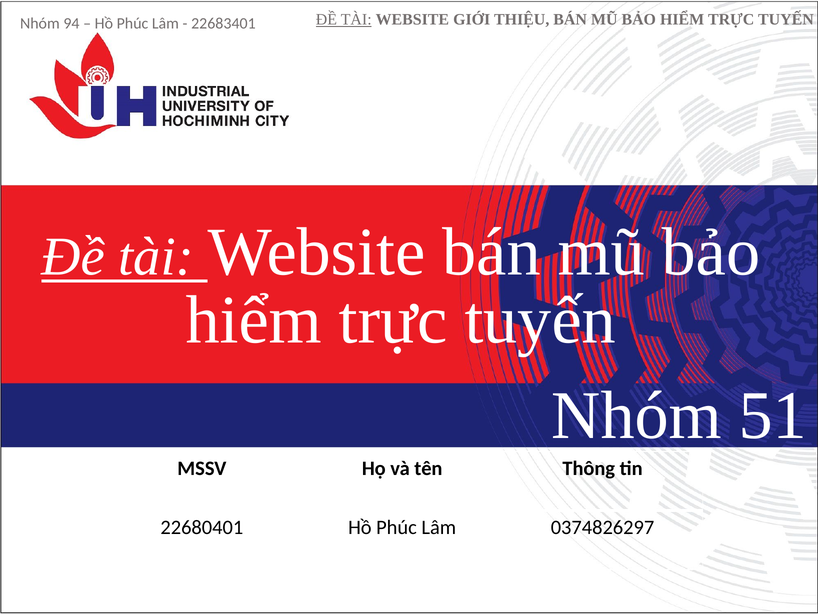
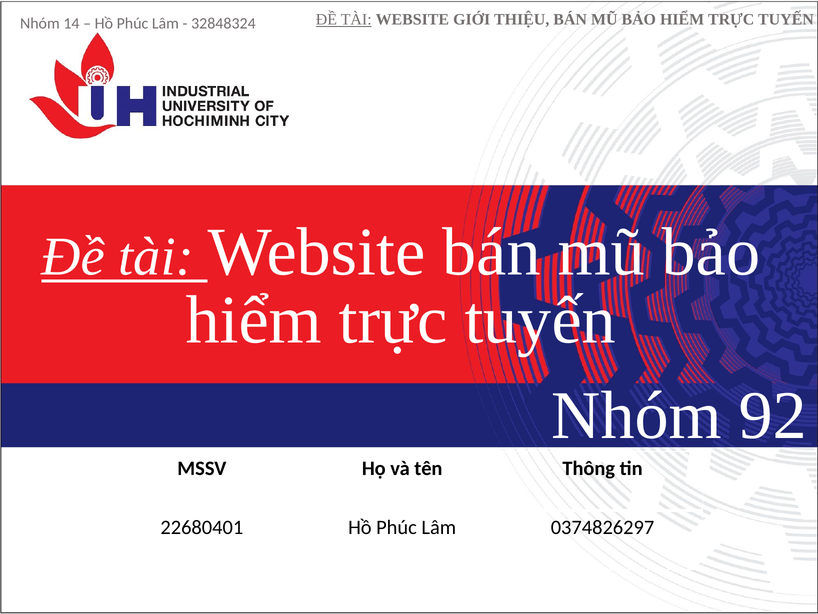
94: 94 -> 14
22683401: 22683401 -> 32848324
51: 51 -> 92
